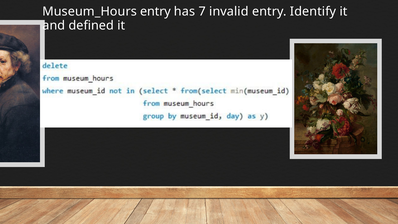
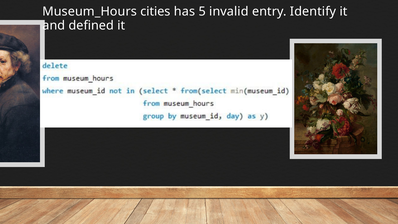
Museum_Hours entry: entry -> cities
7: 7 -> 5
